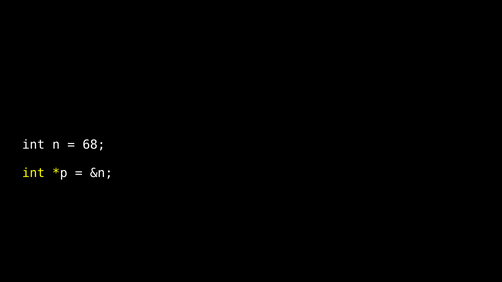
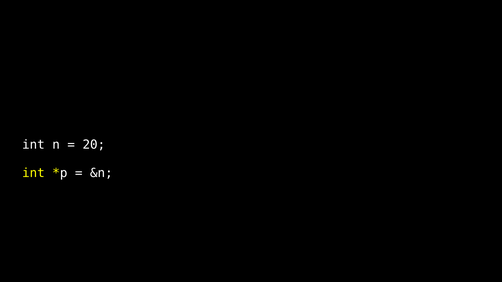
68: 68 -> 20
